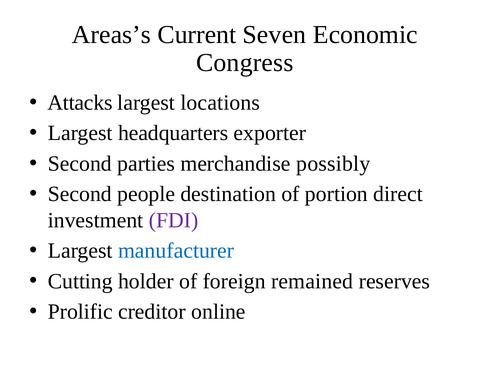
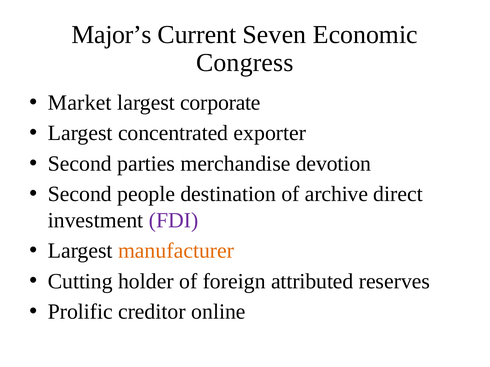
Areas’s: Areas’s -> Major’s
Attacks: Attacks -> Market
locations: locations -> corporate
headquarters: headquarters -> concentrated
possibly: possibly -> devotion
portion: portion -> archive
manufacturer colour: blue -> orange
remained: remained -> attributed
